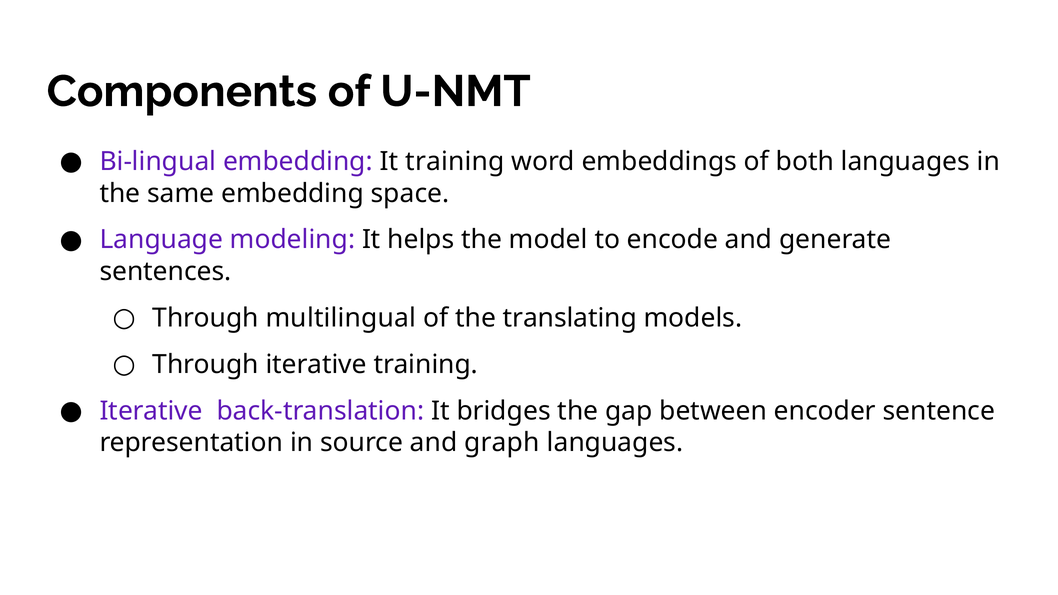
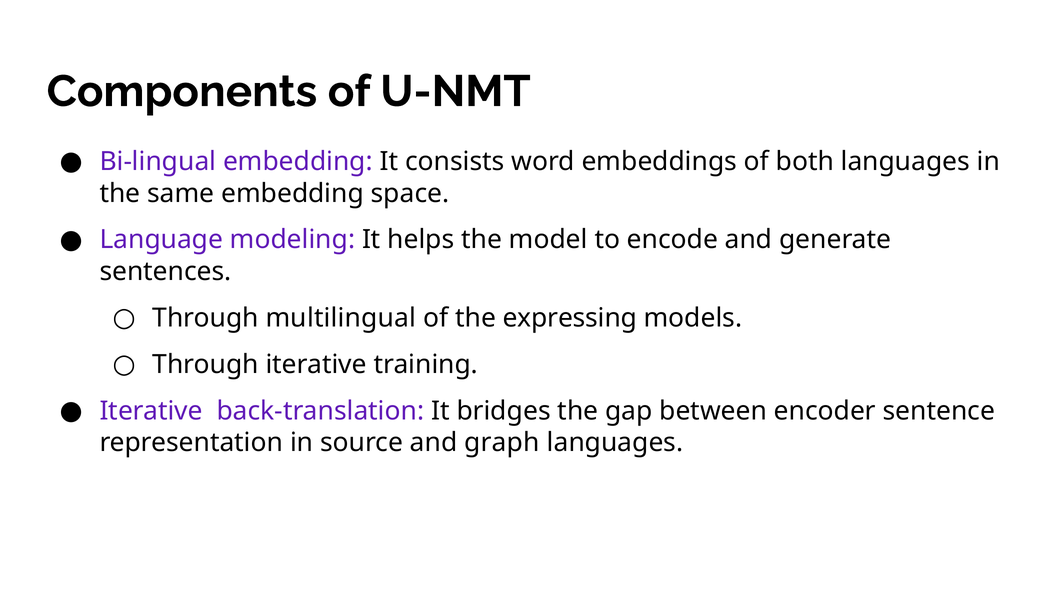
It training: training -> consists
translating: translating -> expressing
